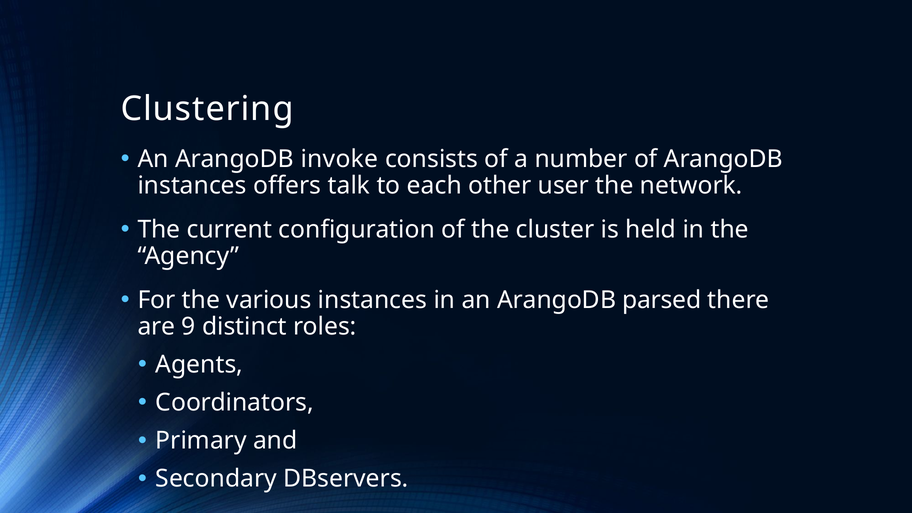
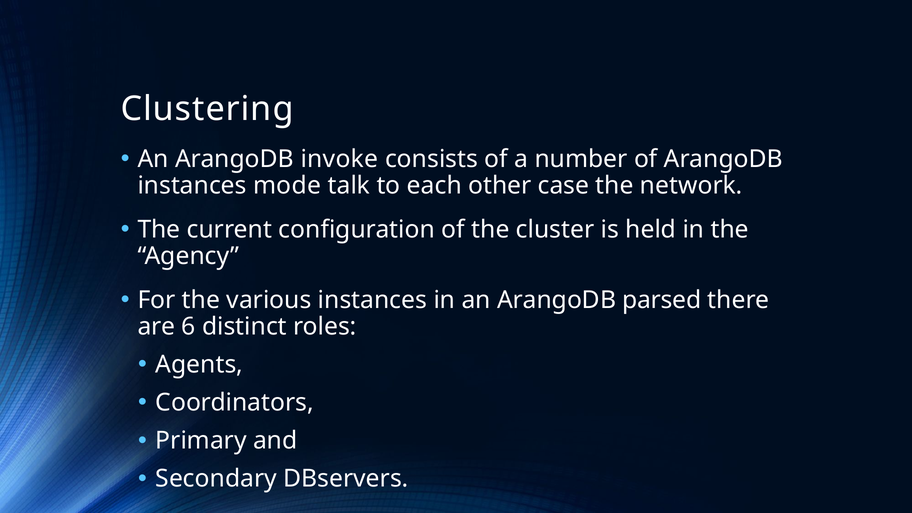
offers: offers -> mode
user: user -> case
9: 9 -> 6
